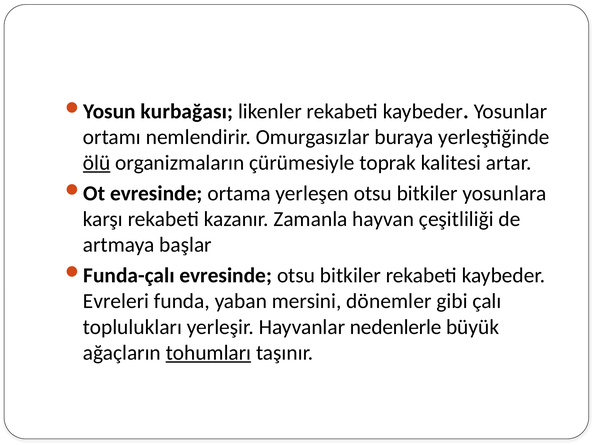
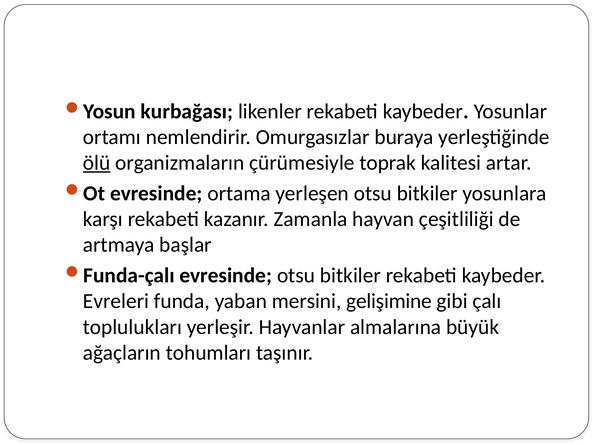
dönemler: dönemler -> gelişimine
nedenlerle: nedenlerle -> almalarına
tohumları underline: present -> none
